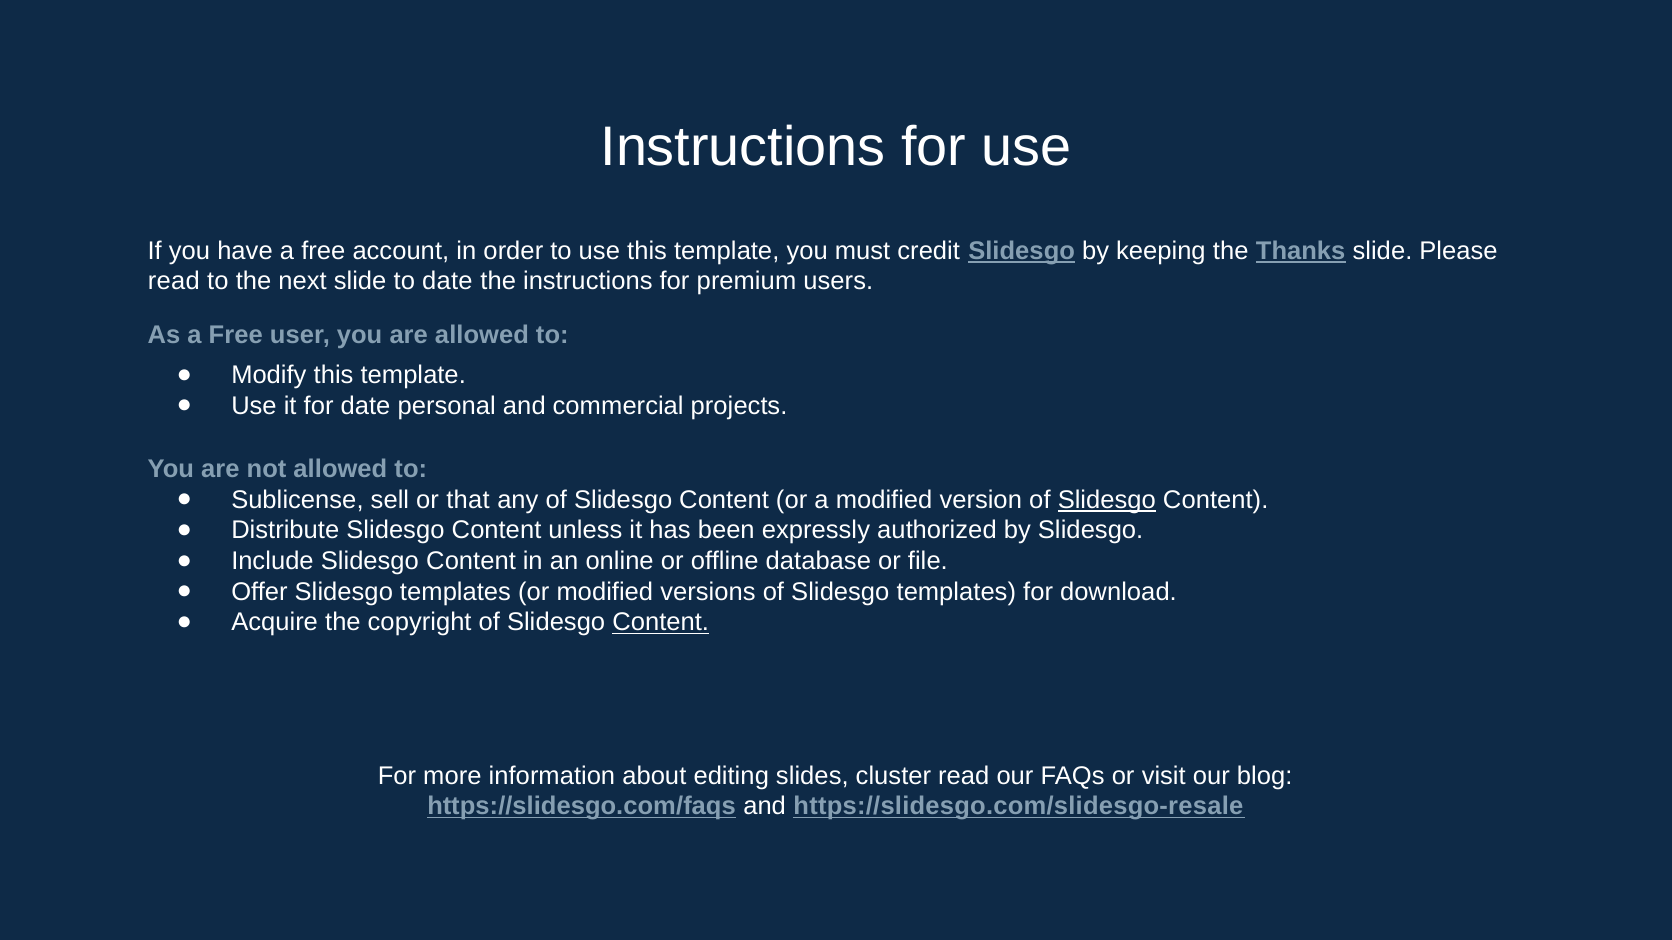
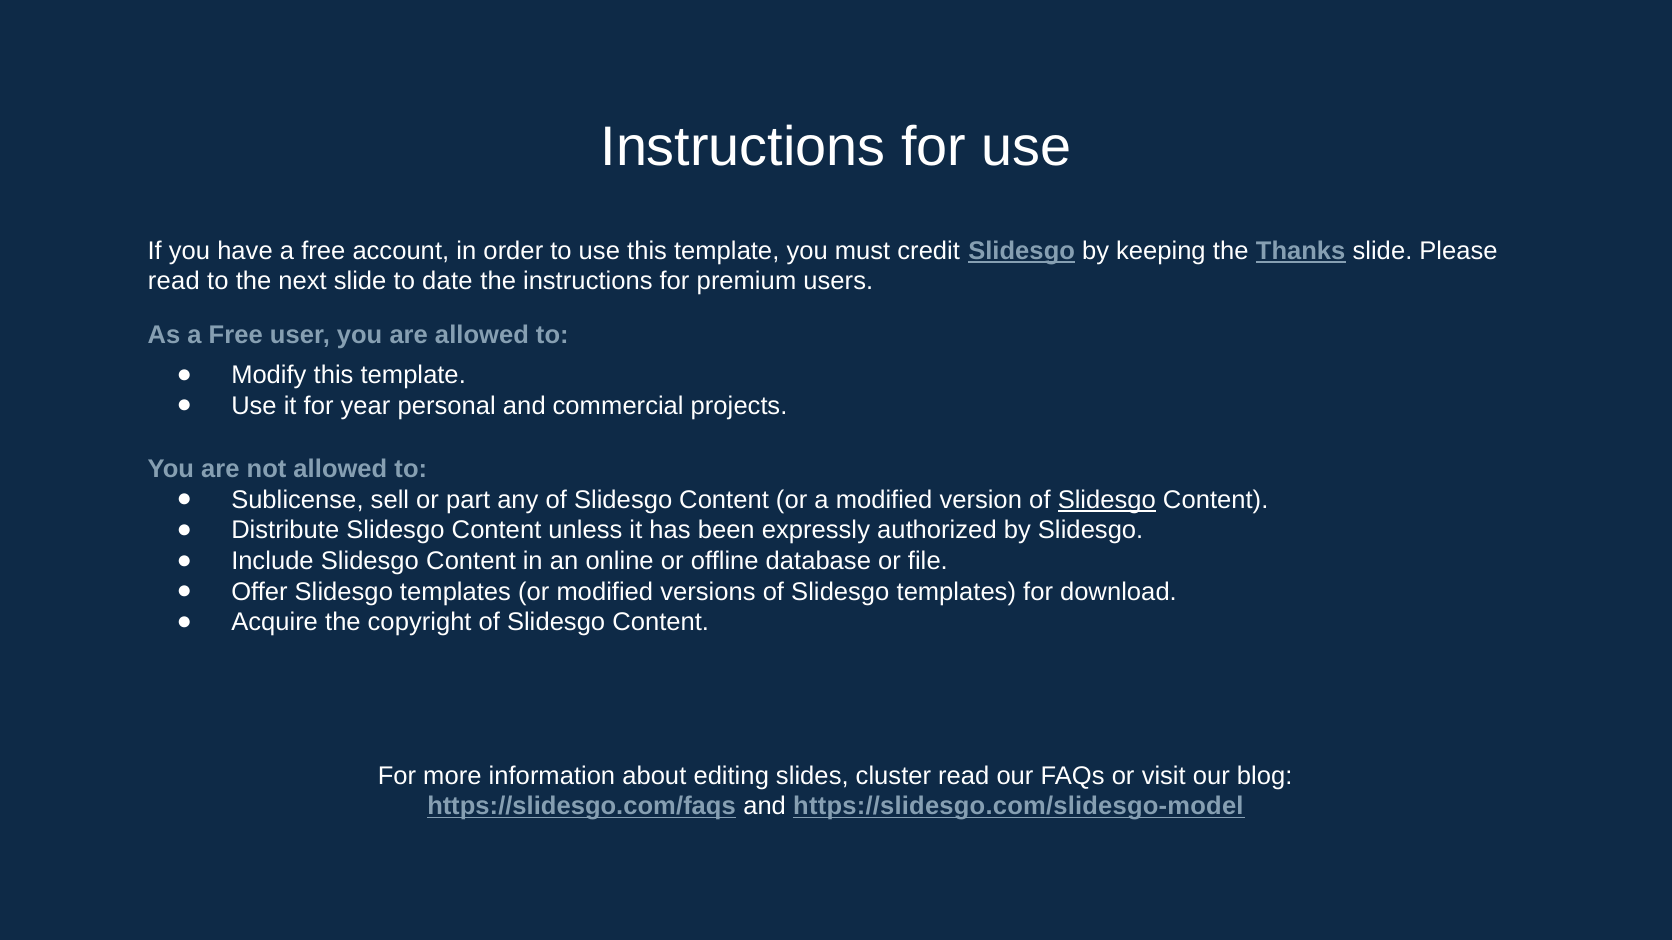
for date: date -> year
that: that -> part
Content at (661, 623) underline: present -> none
https://slidesgo.com/slidesgo-resale: https://slidesgo.com/slidesgo-resale -> https://slidesgo.com/slidesgo-model
